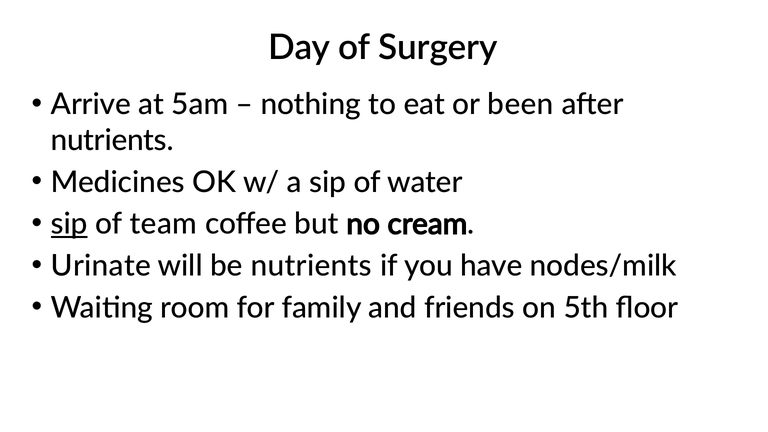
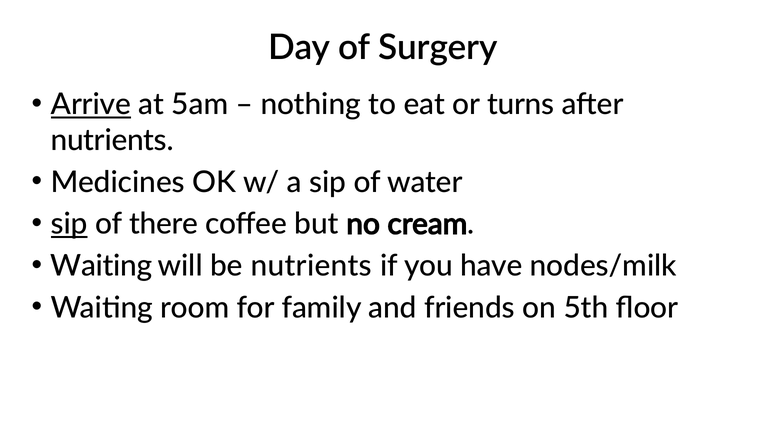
Arrive underline: none -> present
been: been -> turns
team: team -> there
Urinate at (101, 266): Urinate -> Waiting
